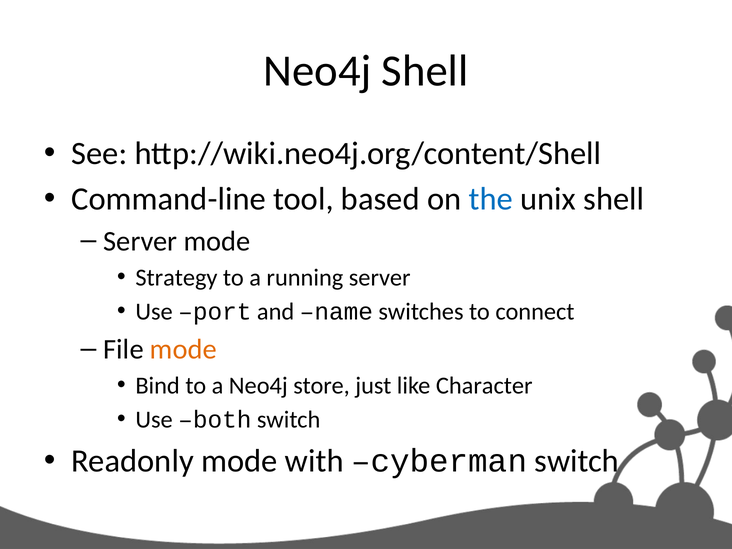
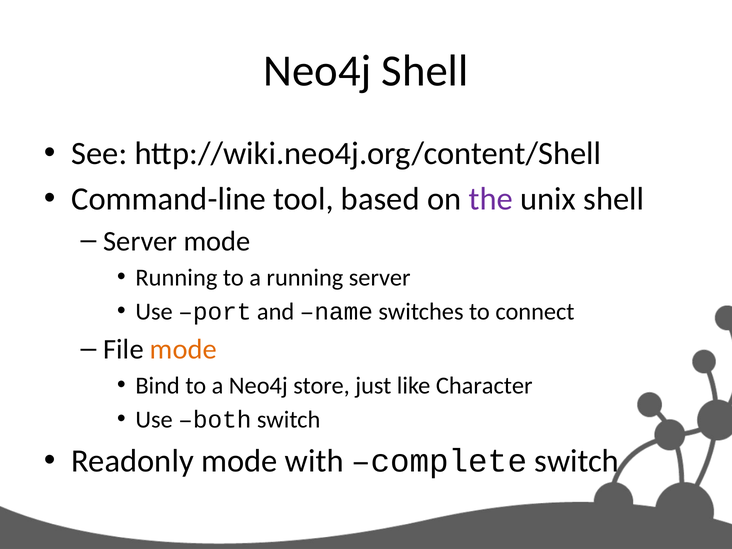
the colour: blue -> purple
Strategy at (176, 277): Strategy -> Running
cyberman: cyberman -> complete
